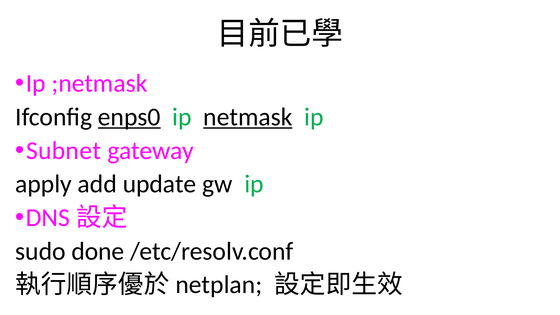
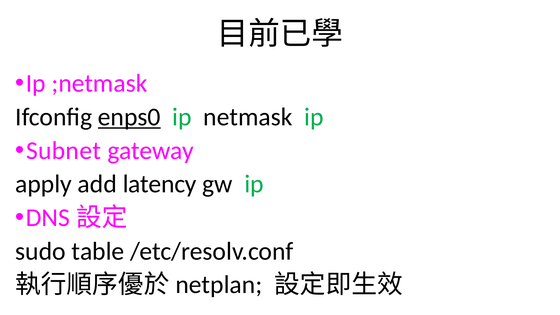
netmask underline: present -> none
update: update -> latency
done: done -> table
